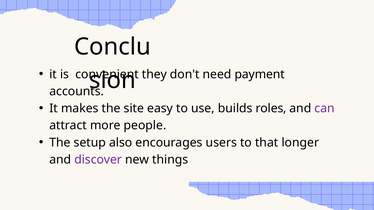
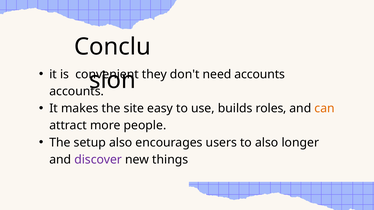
need payment: payment -> accounts
can colour: purple -> orange
to that: that -> also
